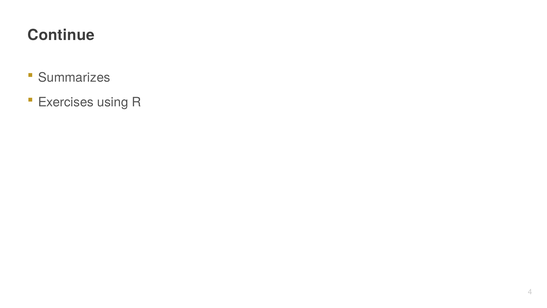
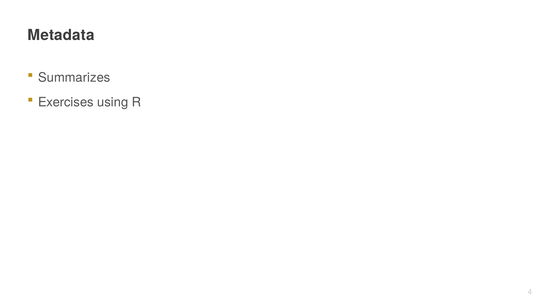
Continue: Continue -> Metadata
